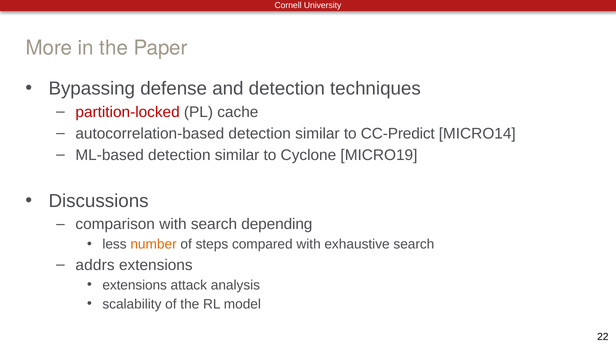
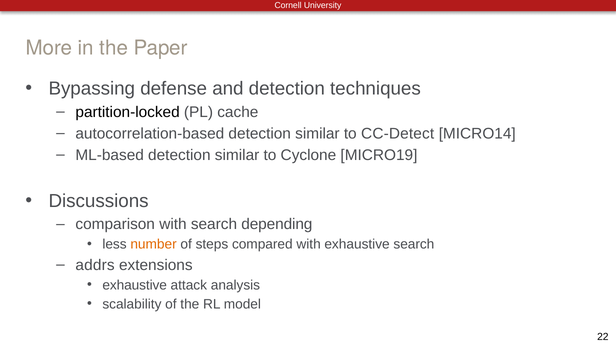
partition-locked colour: red -> black
CC-Predict: CC-Predict -> CC-Detect
extensions at (135, 285): extensions -> exhaustive
